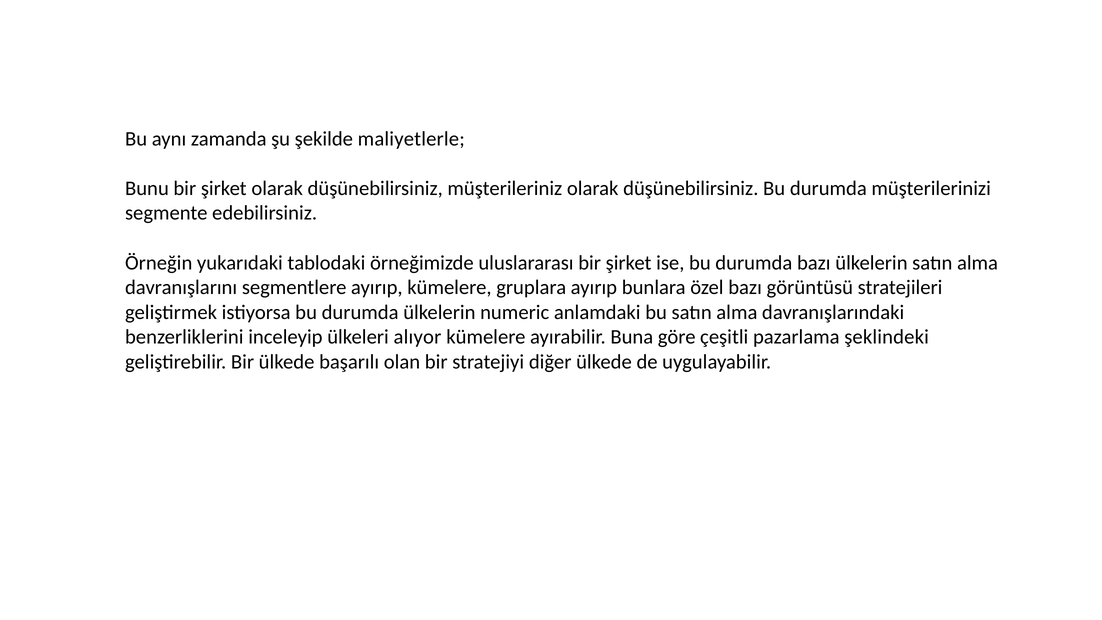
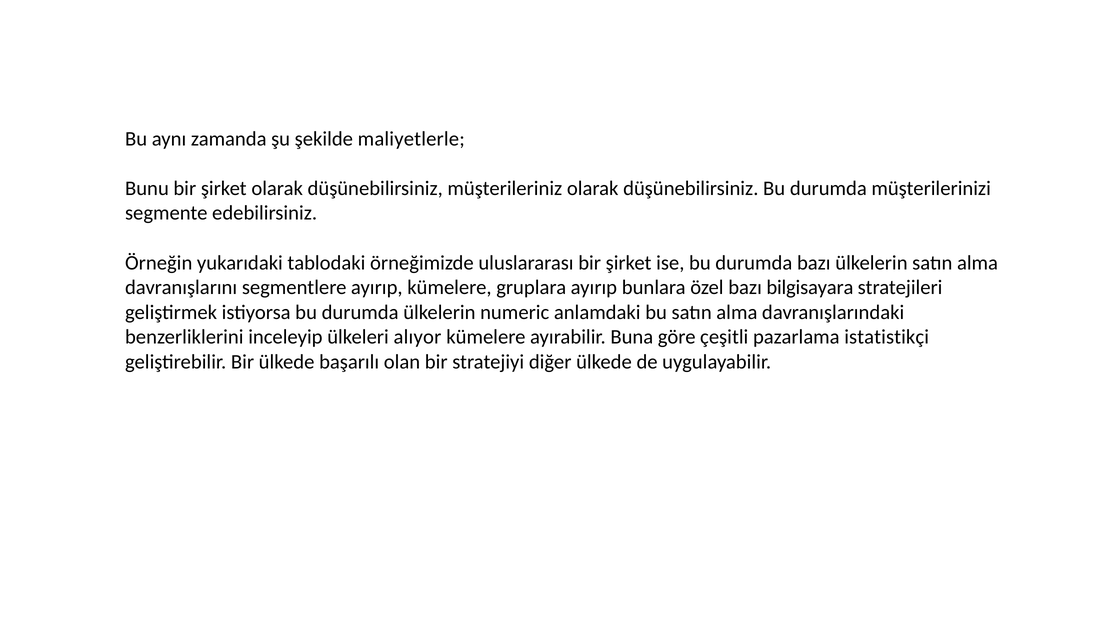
görüntüsü: görüntüsü -> bilgisayara
şeklindeki: şeklindeki -> istatistikçi
